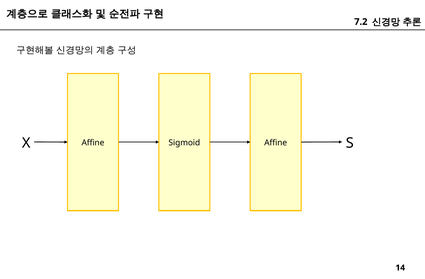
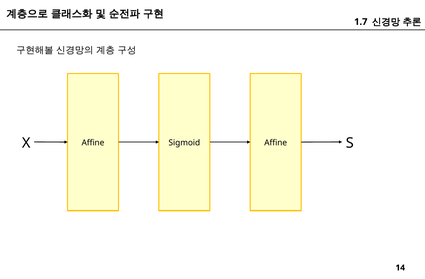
7.2: 7.2 -> 1.7
